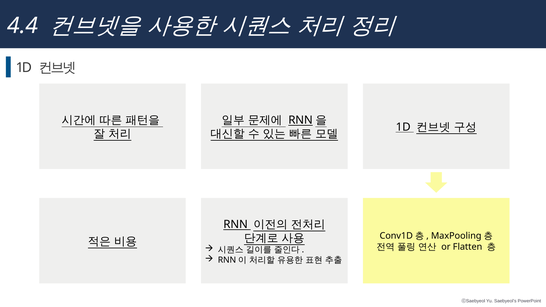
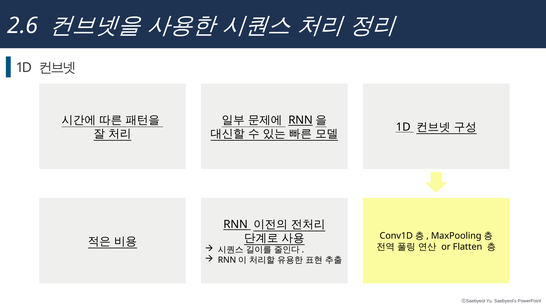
4.4: 4.4 -> 2.6
